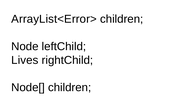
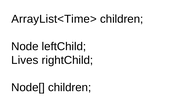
ArrayList<Error>: ArrayList<Error> -> ArrayList<Time>
